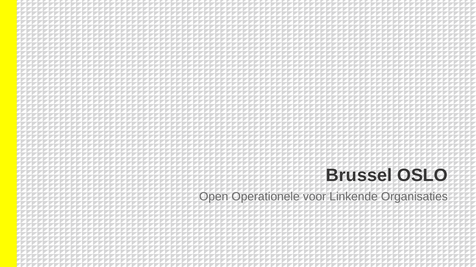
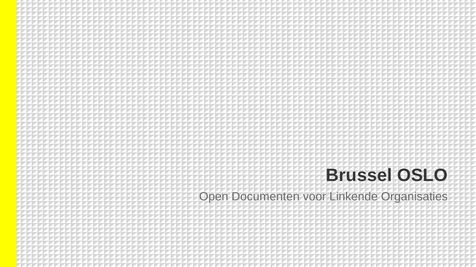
Operationele: Operationele -> Documenten
